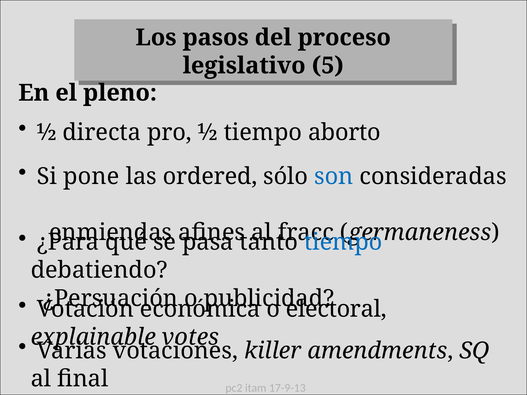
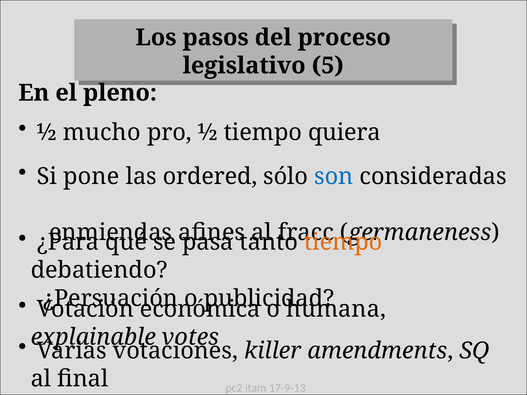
directa: directa -> mucho
aborto: aborto -> quiera
tiempo at (343, 242) colour: blue -> orange
electoral: electoral -> humana
